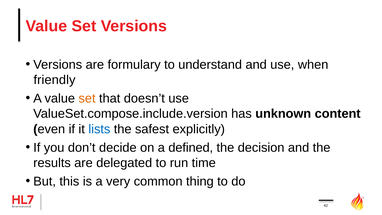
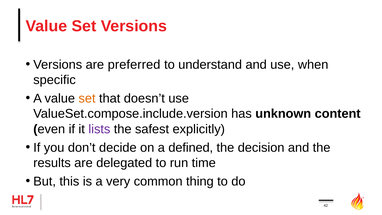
formulary: formulary -> preferred
friendly: friendly -> specific
lists colour: blue -> purple
